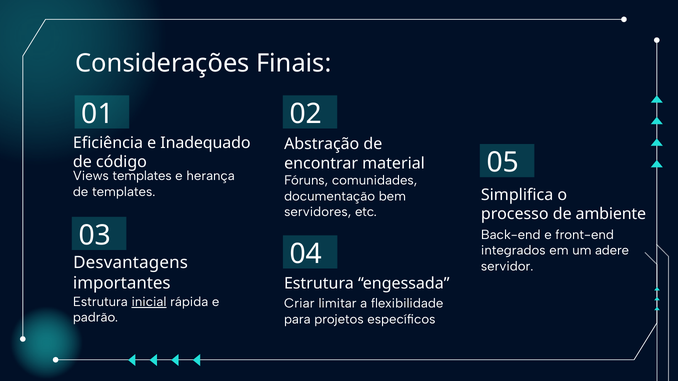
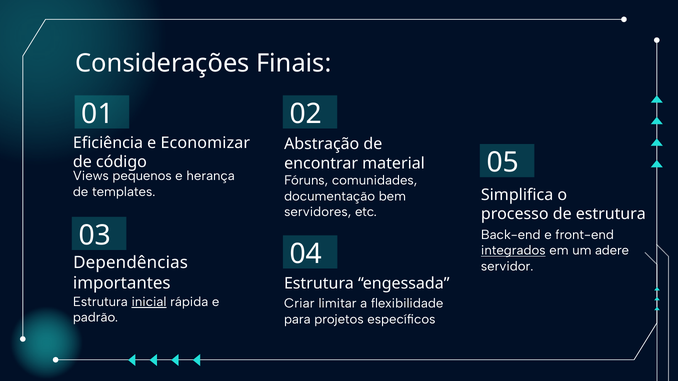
Inadequado: Inadequado -> Economizar
Views templates: templates -> pequenos
de ambiente: ambiente -> estrutura
integrados underline: none -> present
Desvantagens: Desvantagens -> Dependências
